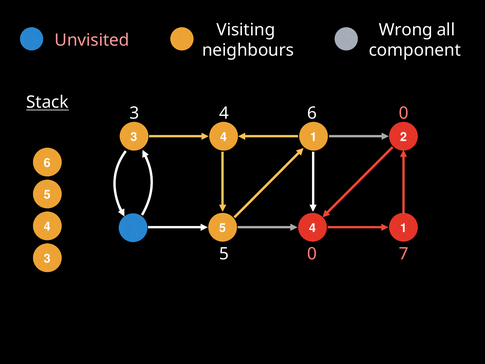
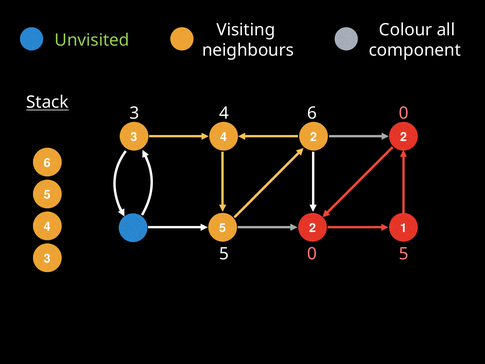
Wrong: Wrong -> Colour
Unvisited colour: pink -> light green
3 1: 1 -> 2
5 4: 4 -> 2
0 7: 7 -> 5
